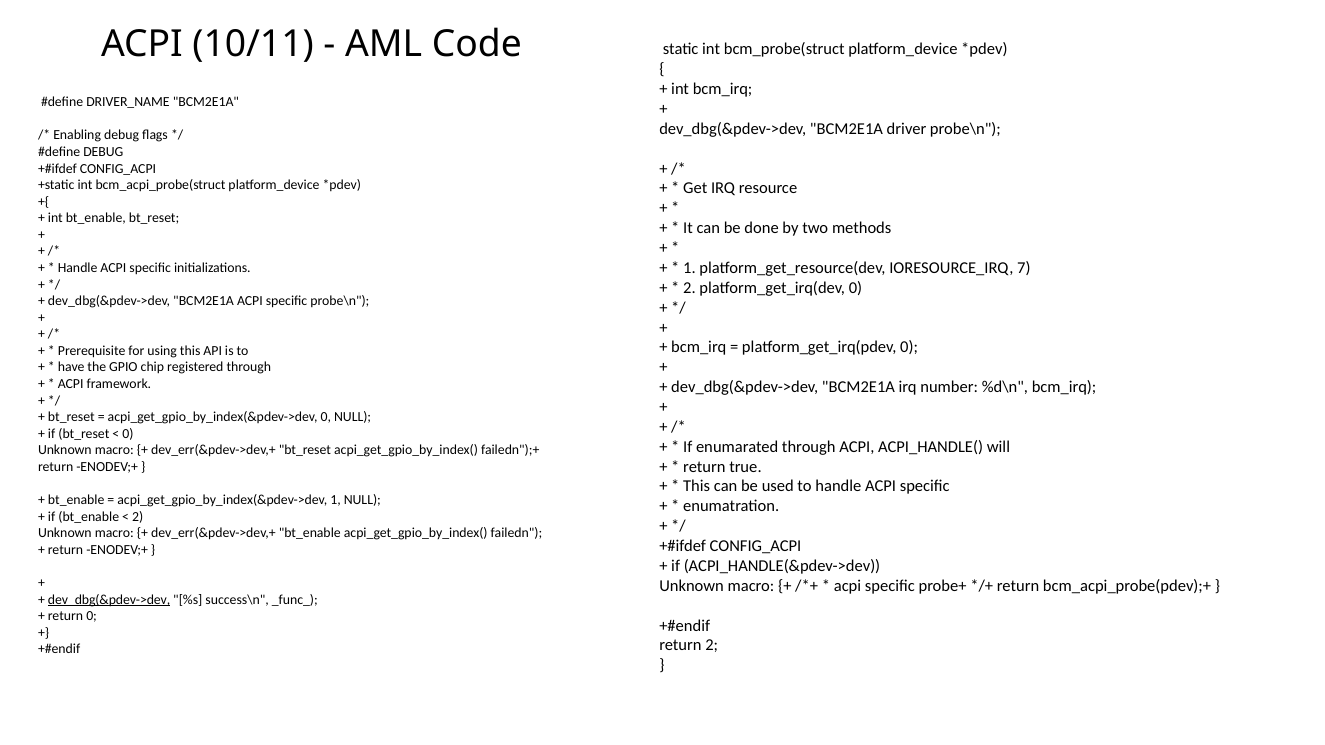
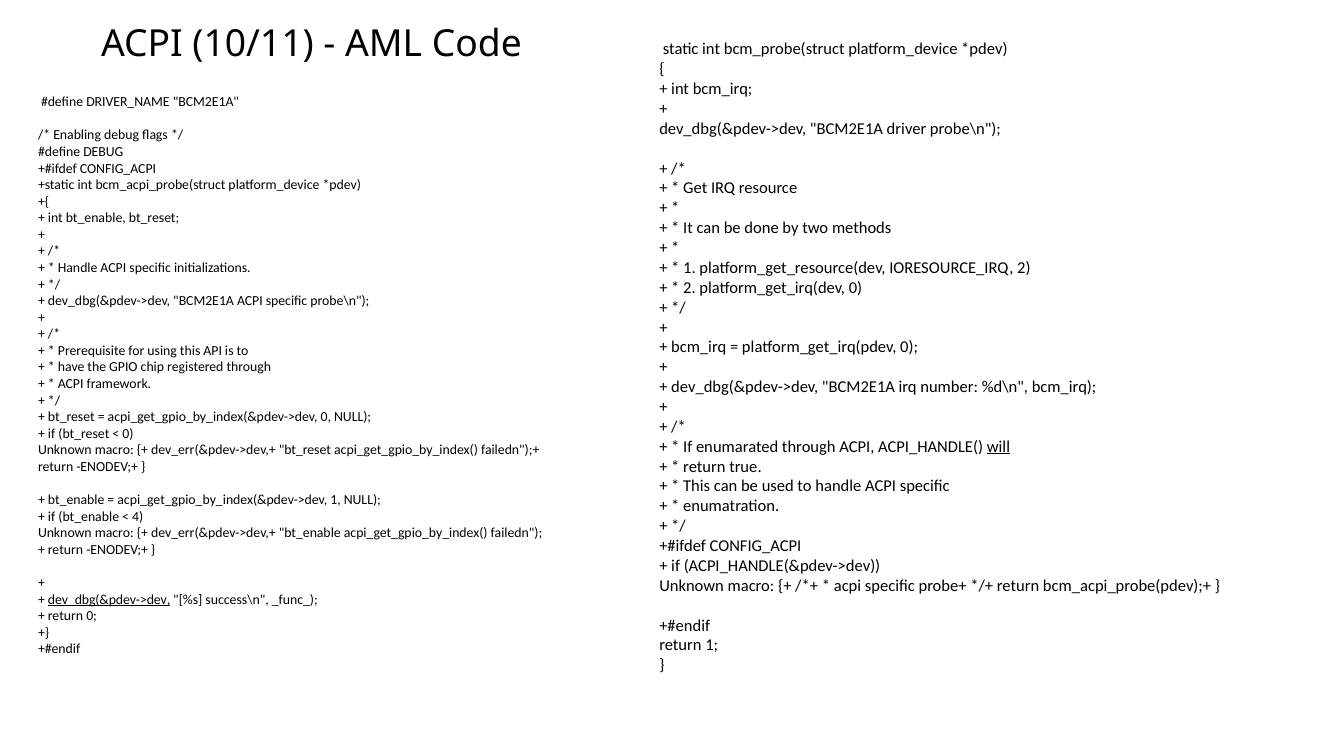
IORESOURCE_IRQ 7: 7 -> 2
will underline: none -> present
2 at (138, 517): 2 -> 4
return 2: 2 -> 1
